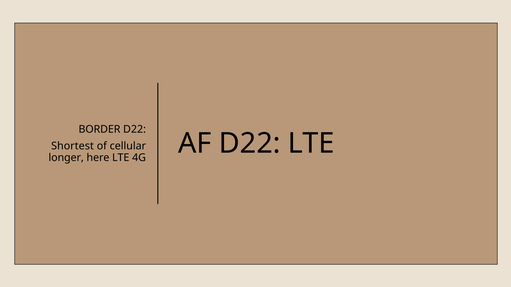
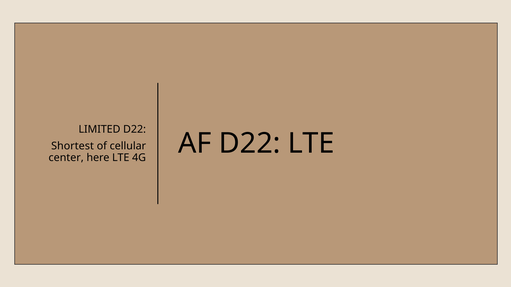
BORDER: BORDER -> LIMITED
longer: longer -> center
